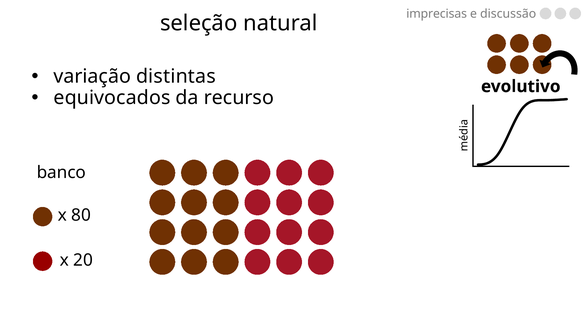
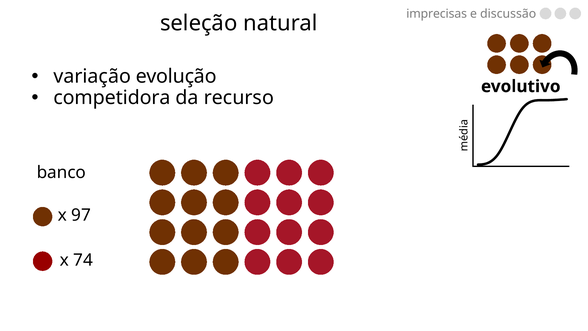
distintas: distintas -> evolução
equivocados: equivocados -> competidora
80: 80 -> 97
20: 20 -> 74
